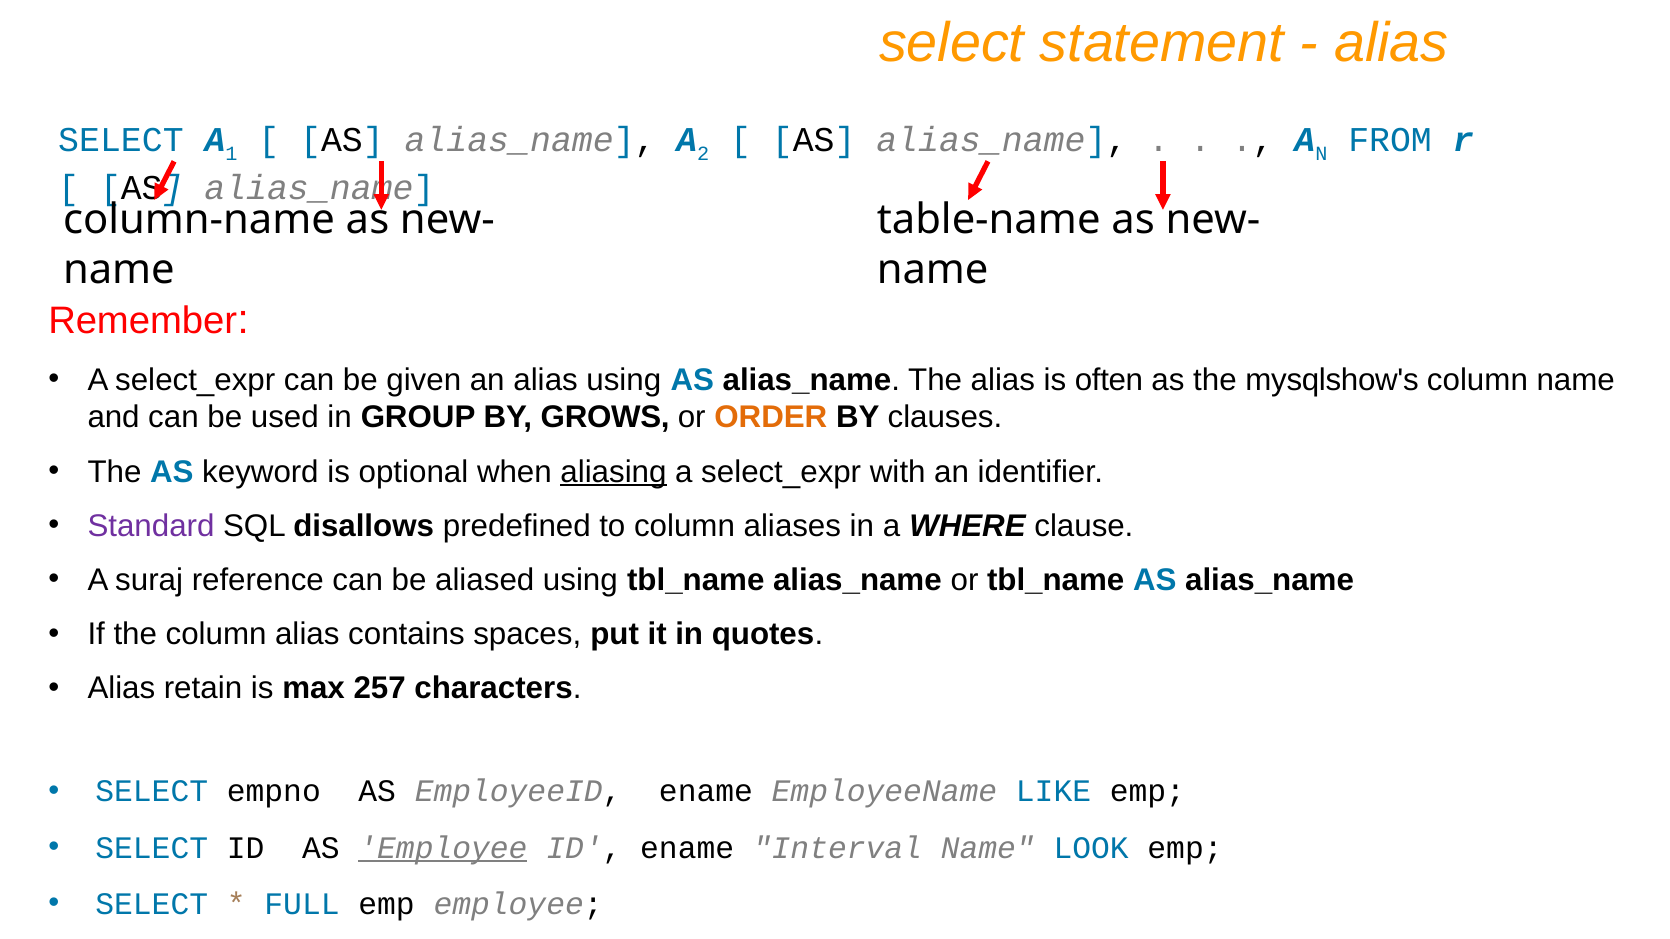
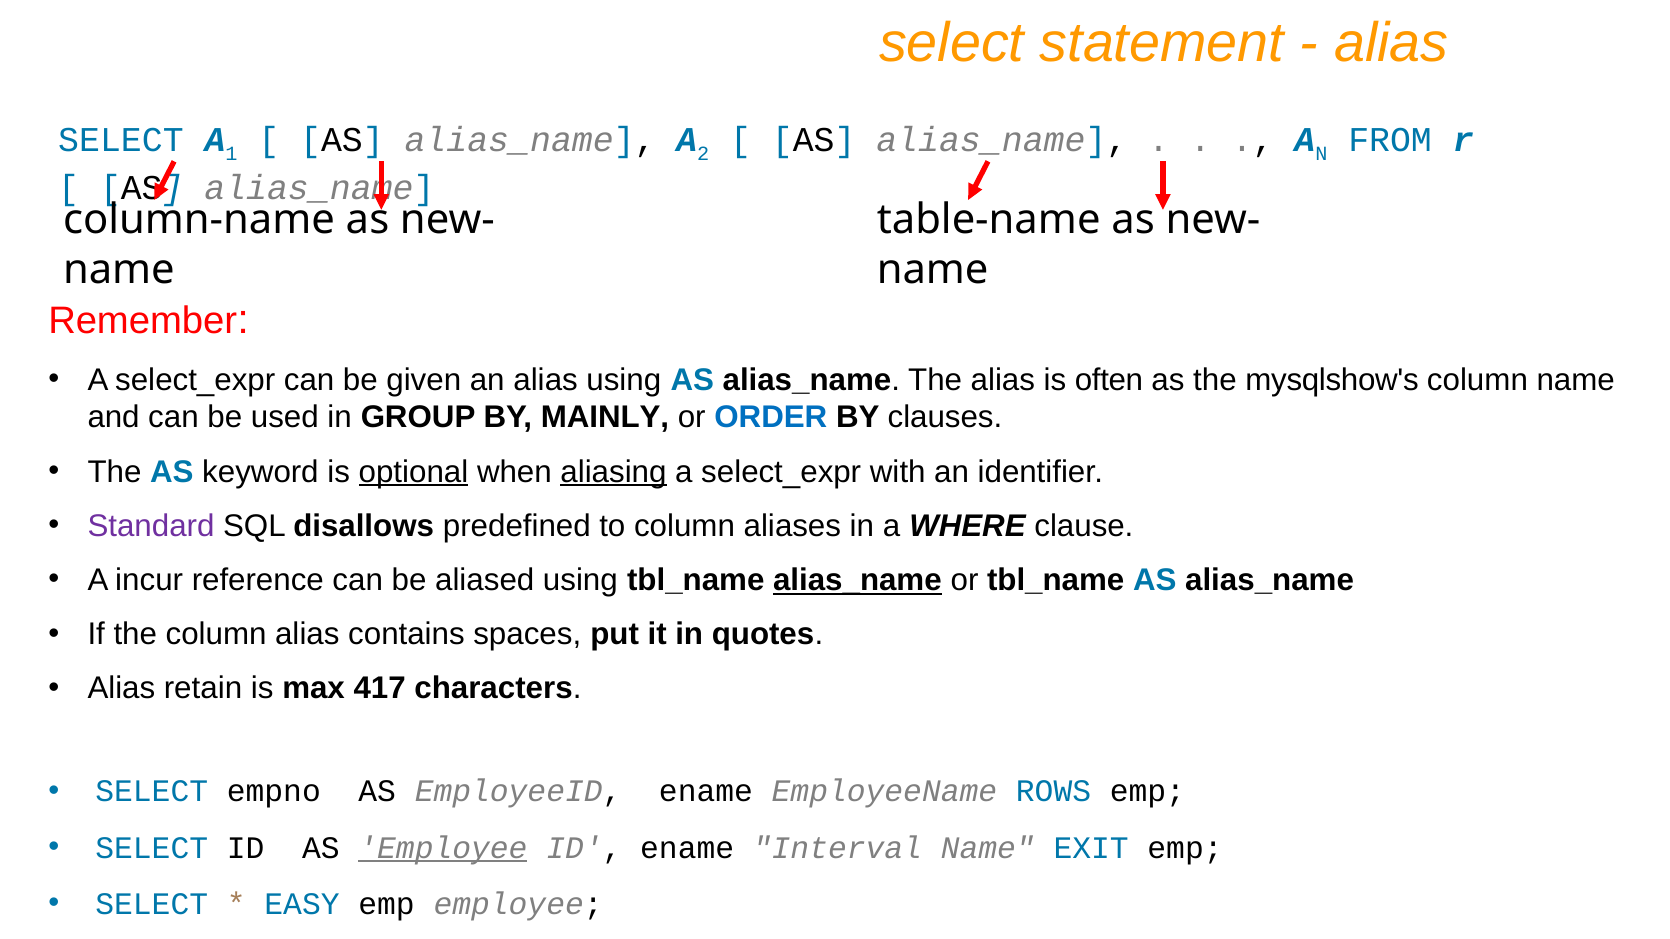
GROWS: GROWS -> MAINLY
ORDER colour: orange -> blue
optional underline: none -> present
suraj: suraj -> incur
alias_name at (857, 580) underline: none -> present
257: 257 -> 417
LIKE: LIKE -> ROWS
LOOK: LOOK -> EXIT
FULL: FULL -> EASY
